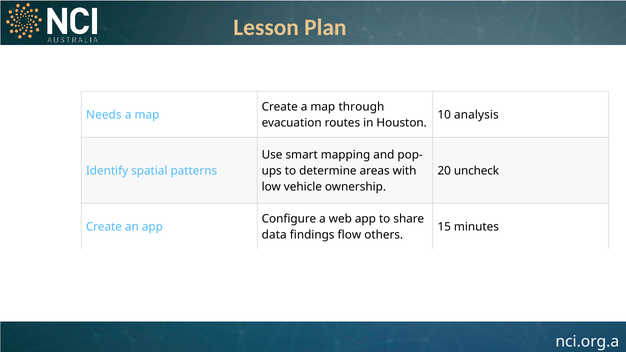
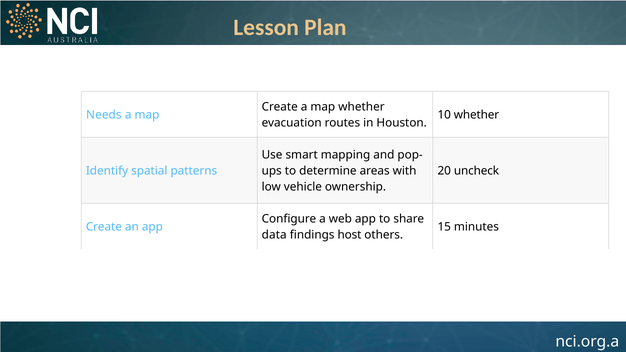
map through: through -> whether
10 analysis: analysis -> whether
flow: flow -> host
